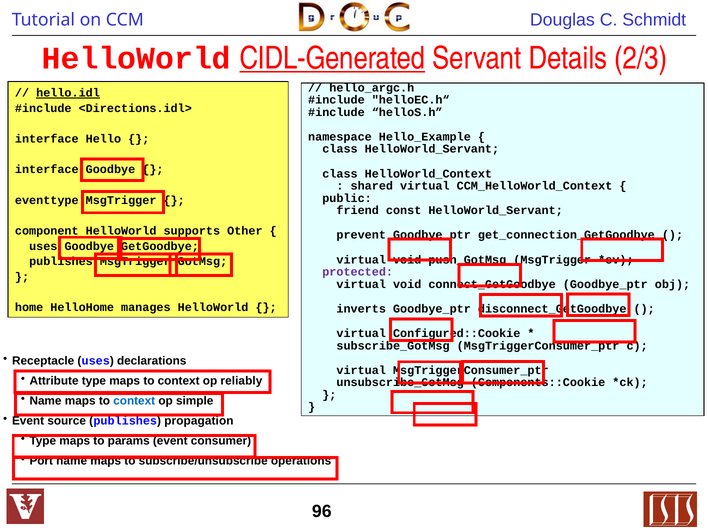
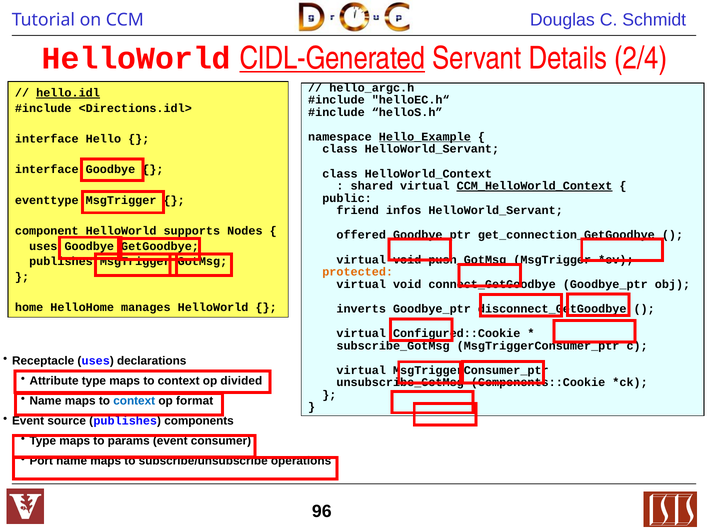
2/3: 2/3 -> 2/4
Hello_Example underline: none -> present
CCM_HelloWorld_Context underline: none -> present
const: const -> infos
Other: Other -> Nodes
prevent: prevent -> offered
protected colour: purple -> orange
reliably: reliably -> divided
simple: simple -> format
propagation: propagation -> components
